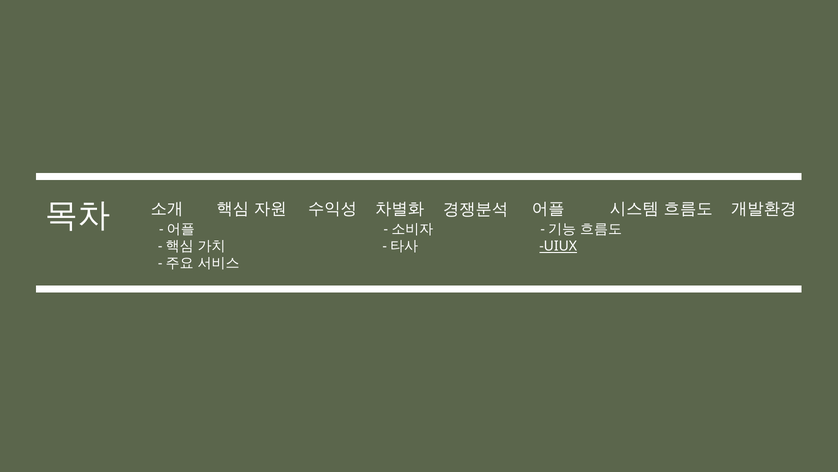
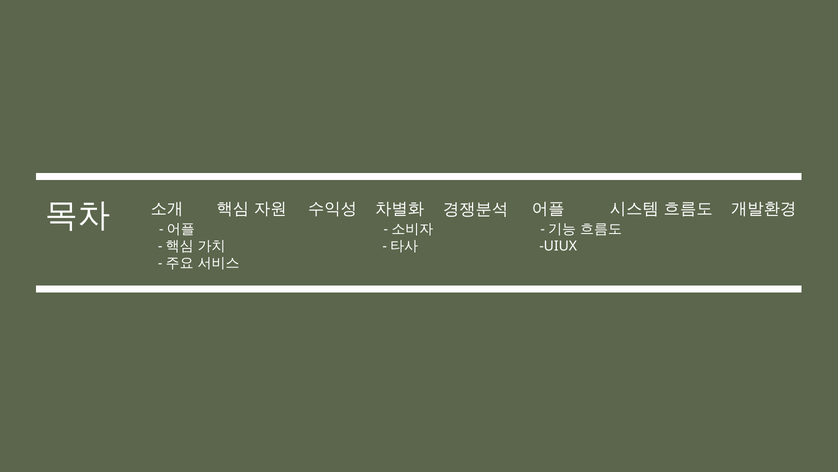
UIUX underline: present -> none
